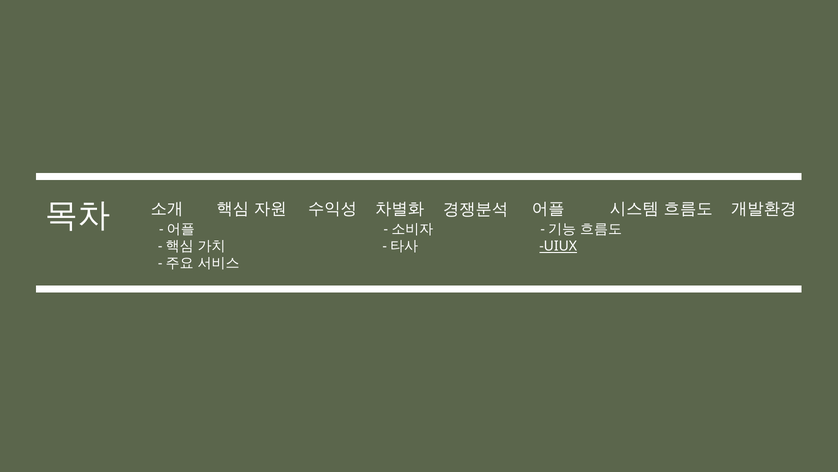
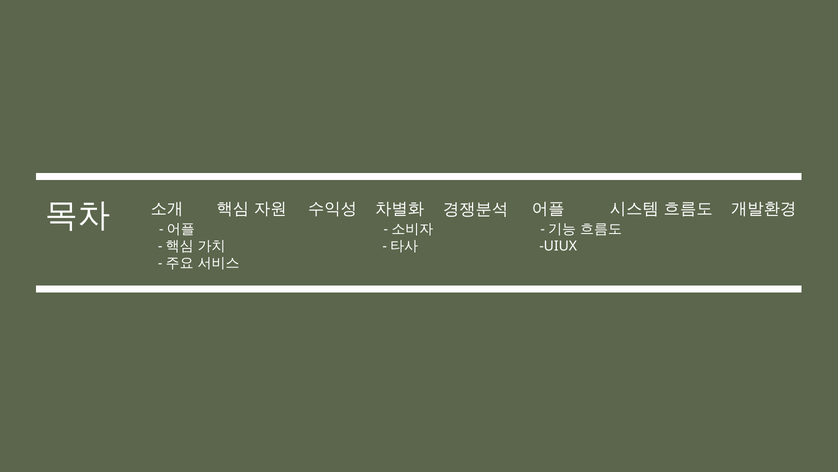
UIUX underline: present -> none
